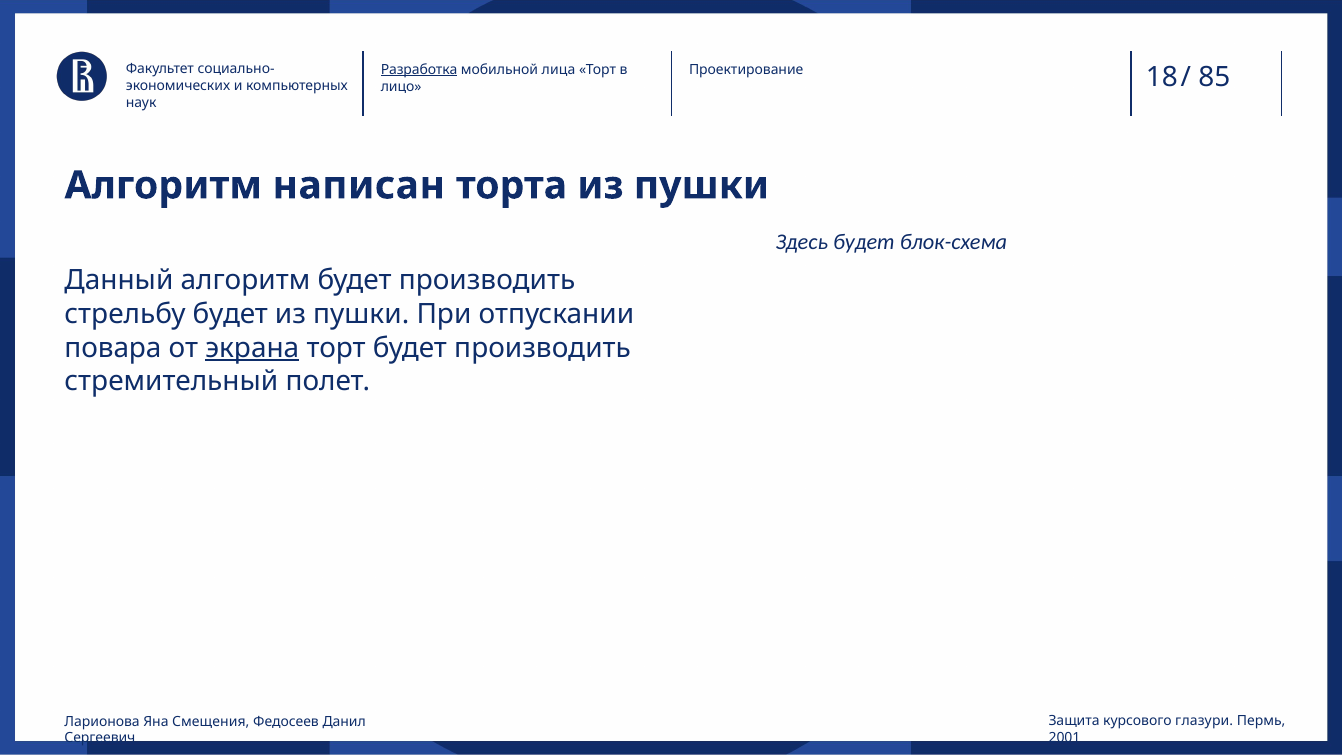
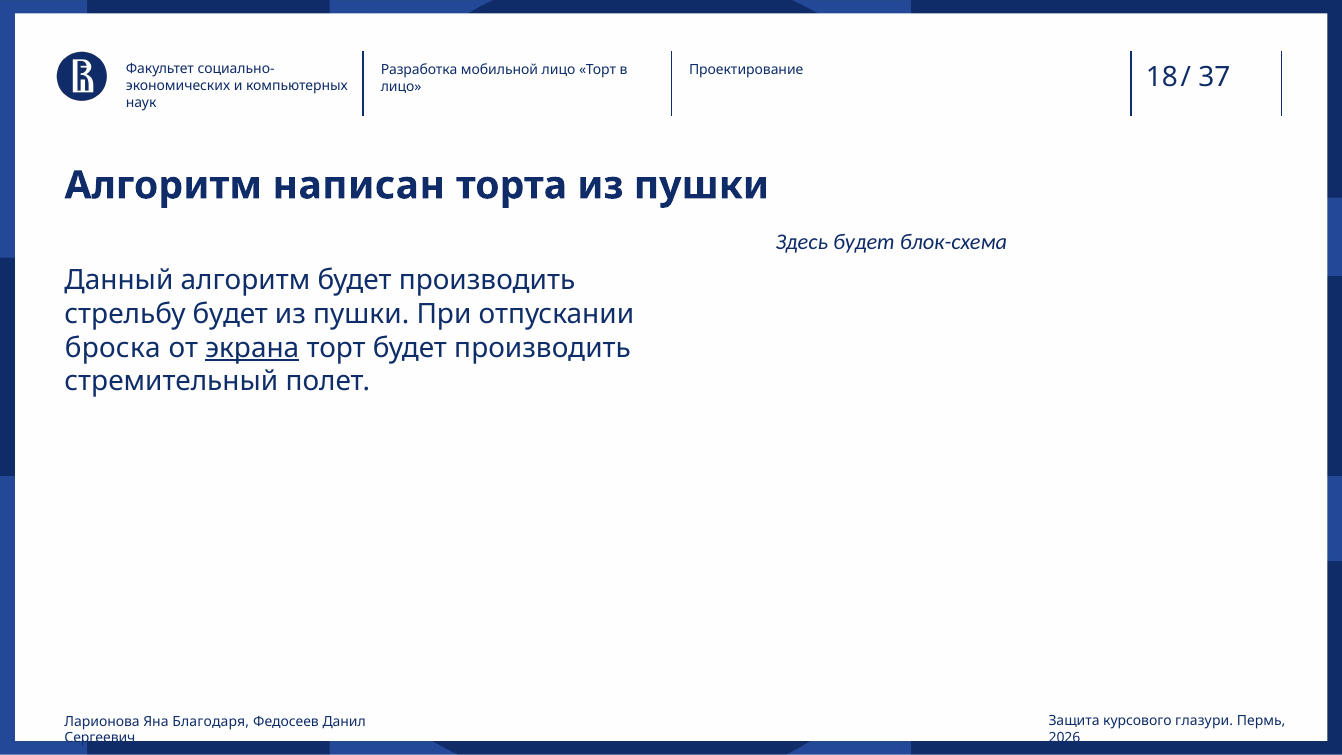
Разработка underline: present -> none
мобильной лица: лица -> лицо
85: 85 -> 37
повара: повара -> броска
Смещения: Смещения -> Благодаря
2001: 2001 -> 2026
